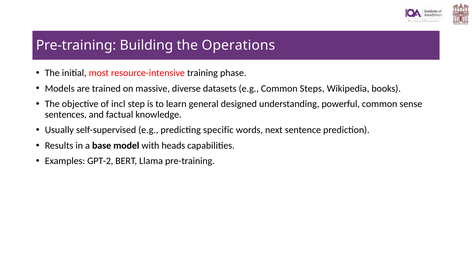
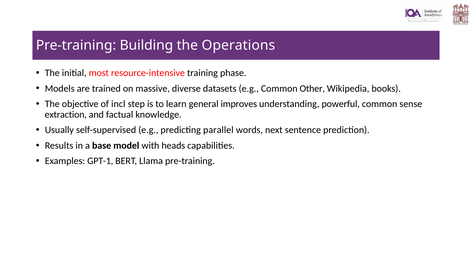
Steps: Steps -> Other
designed: designed -> improves
sentences: sentences -> extraction
specific: specific -> parallel
GPT-2: GPT-2 -> GPT-1
